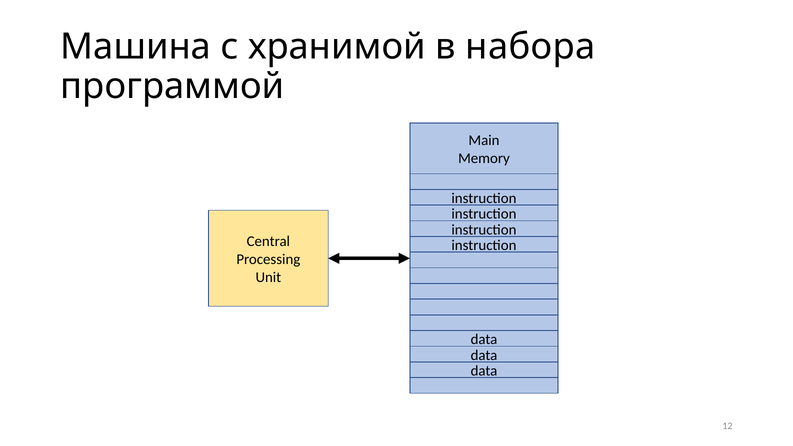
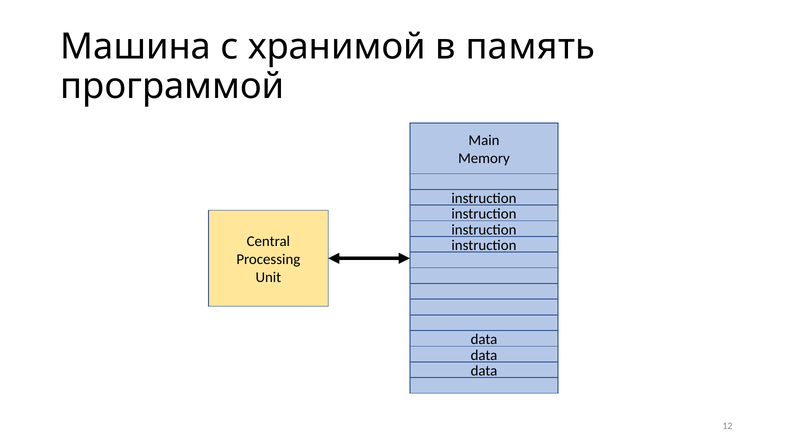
набора: набора -> память
